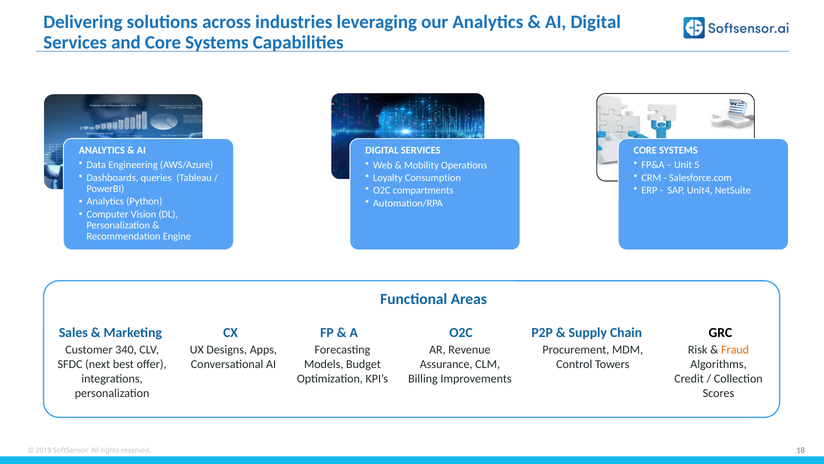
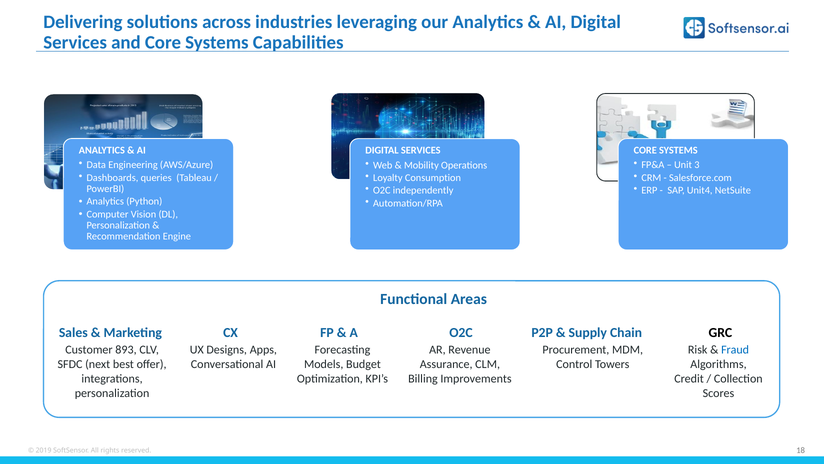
5: 5 -> 3
compartments: compartments -> independently
340: 340 -> 893
Fraud colour: orange -> blue
